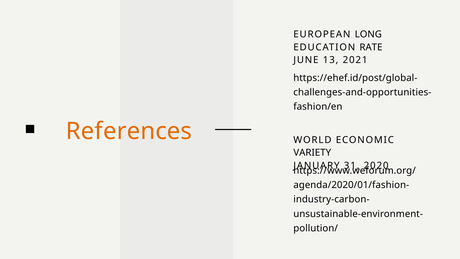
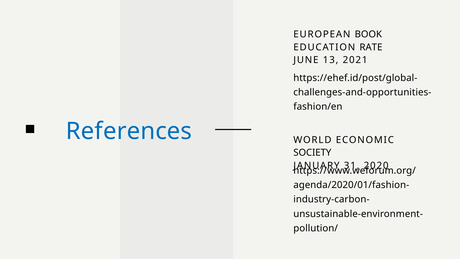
LONG: LONG -> BOOK
References colour: orange -> blue
VARIETY: VARIETY -> SOCIETY
